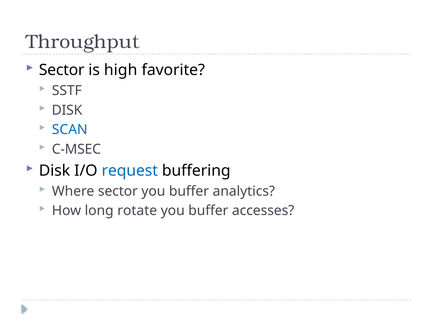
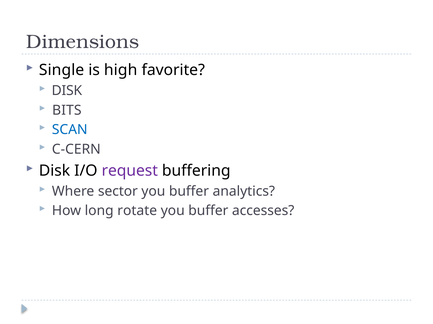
Throughput: Throughput -> Dimensions
Sector at (62, 70): Sector -> Single
SSTF at (67, 91): SSTF -> DISK
DISK at (67, 110): DISK -> BITS
C-MSEC: C-MSEC -> C-CERN
request colour: blue -> purple
